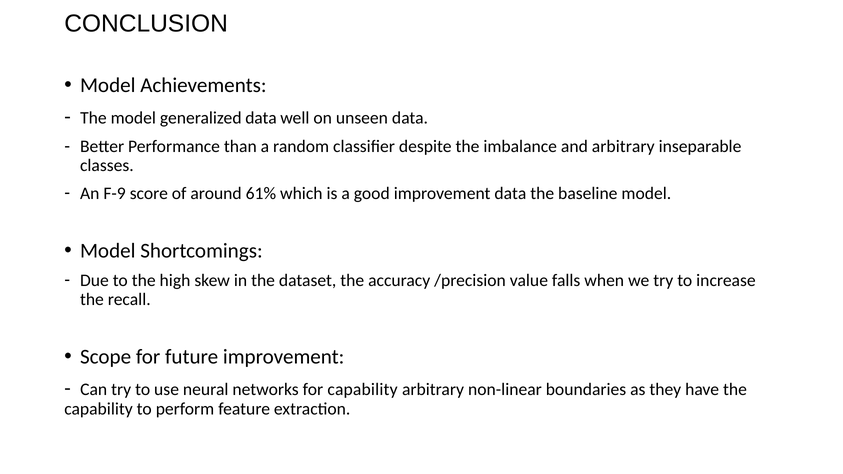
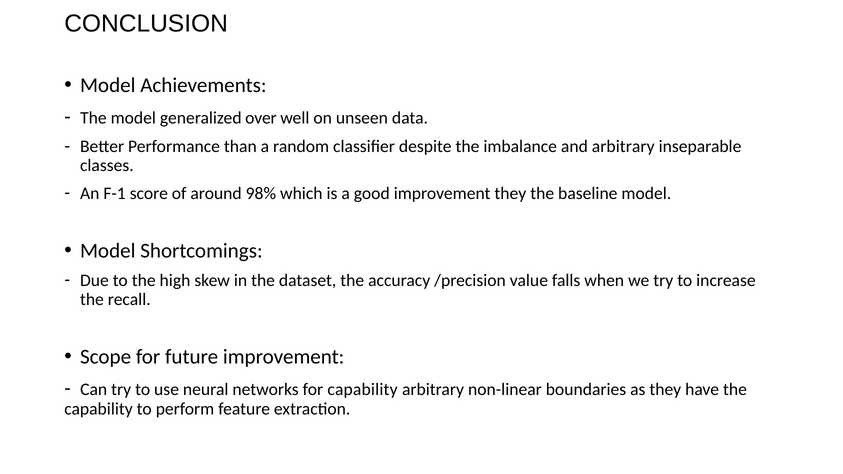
generalized data: data -> over
F-9: F-9 -> F-1
61%: 61% -> 98%
improvement data: data -> they
